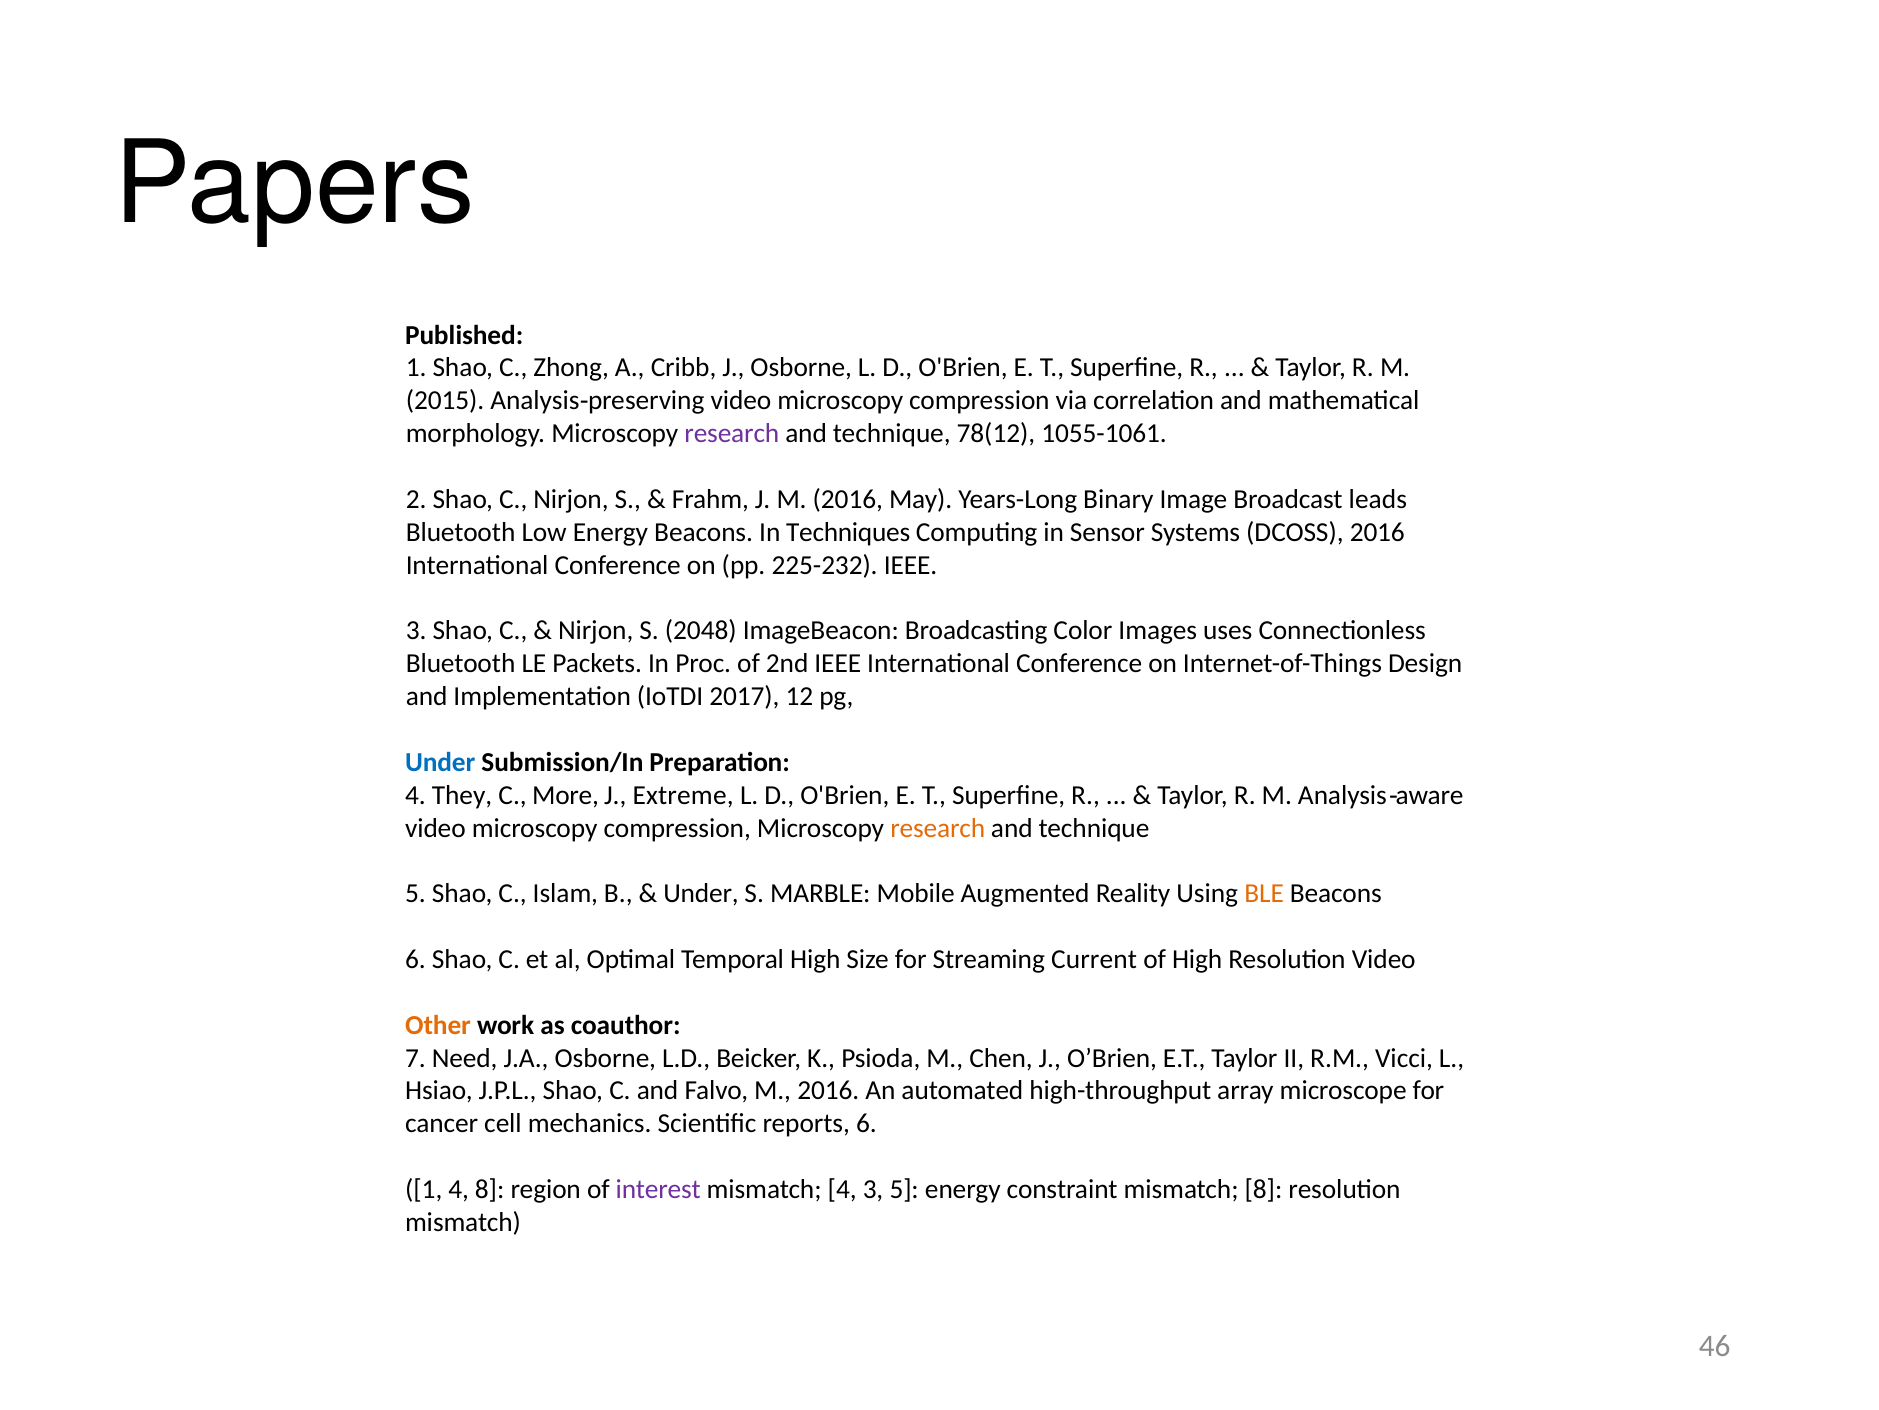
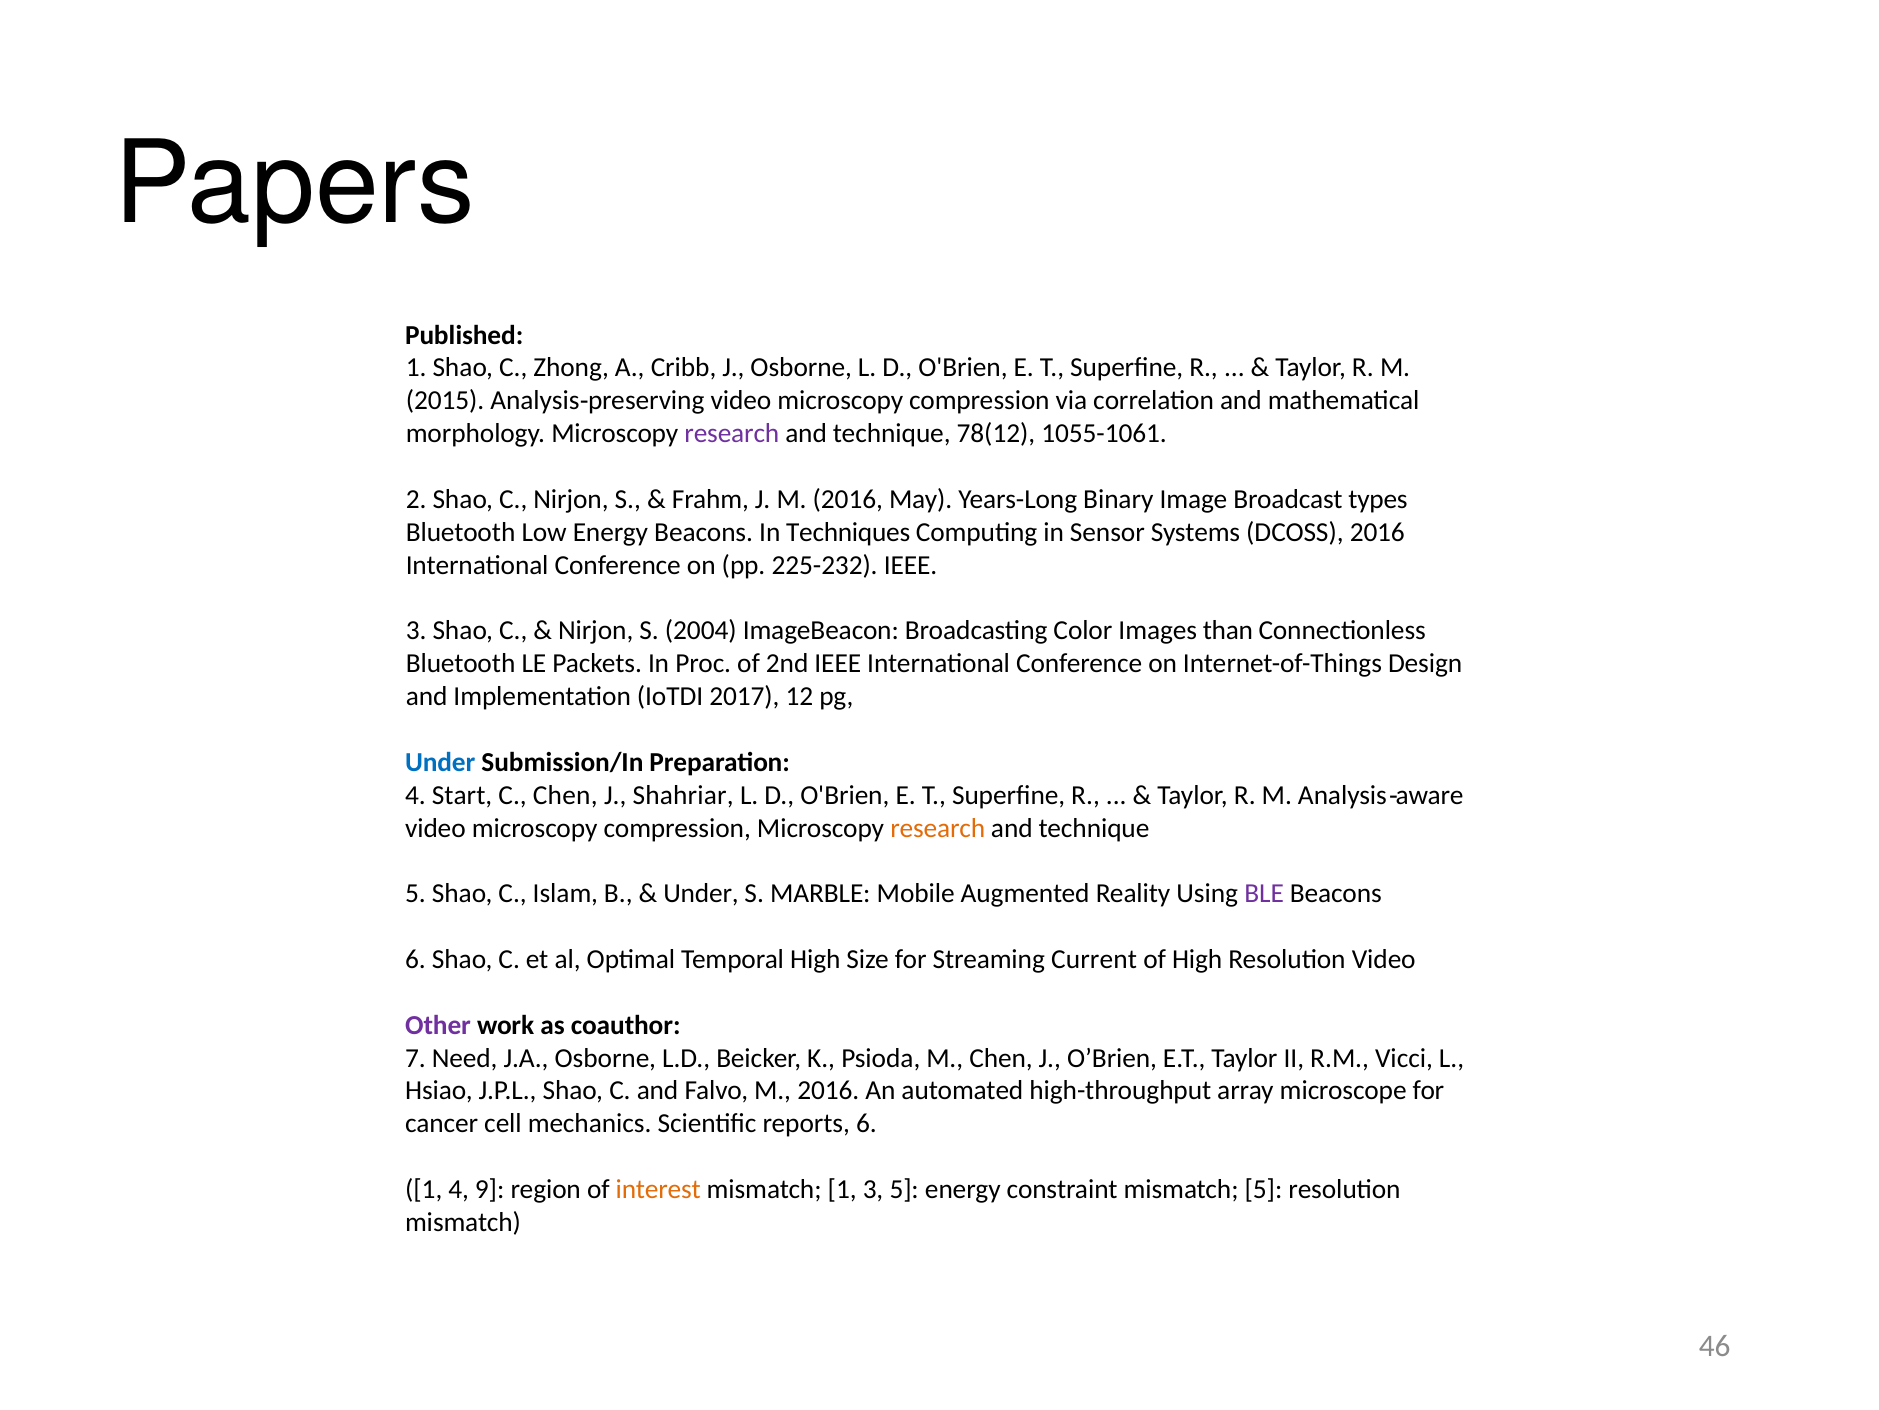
leads: leads -> types
2048: 2048 -> 2004
uses: uses -> than
They: They -> Start
C More: More -> Chen
Extreme: Extreme -> Shahriar
BLE colour: orange -> purple
Other colour: orange -> purple
4 8: 8 -> 9
interest colour: purple -> orange
mismatch 4: 4 -> 1
mismatch 8: 8 -> 5
